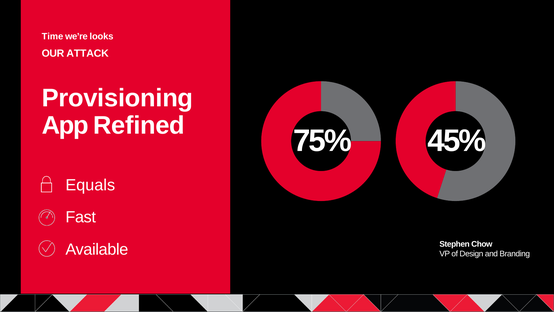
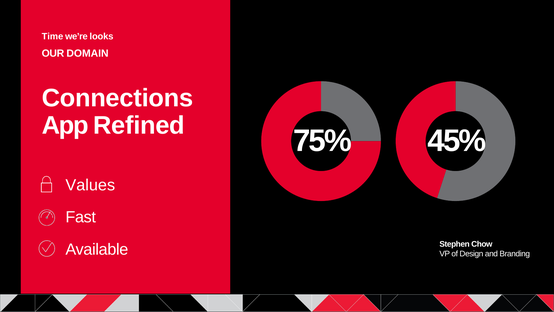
ATTACK: ATTACK -> DOMAIN
Provisioning: Provisioning -> Connections
Equals: Equals -> Values
